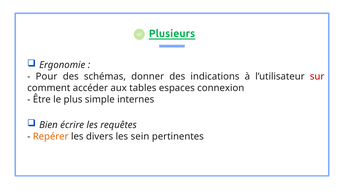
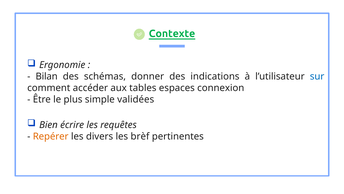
Plusieurs: Plusieurs -> Contexte
Pour: Pour -> Bilan
sur colour: red -> blue
internes: internes -> validées
sein: sein -> brèf
